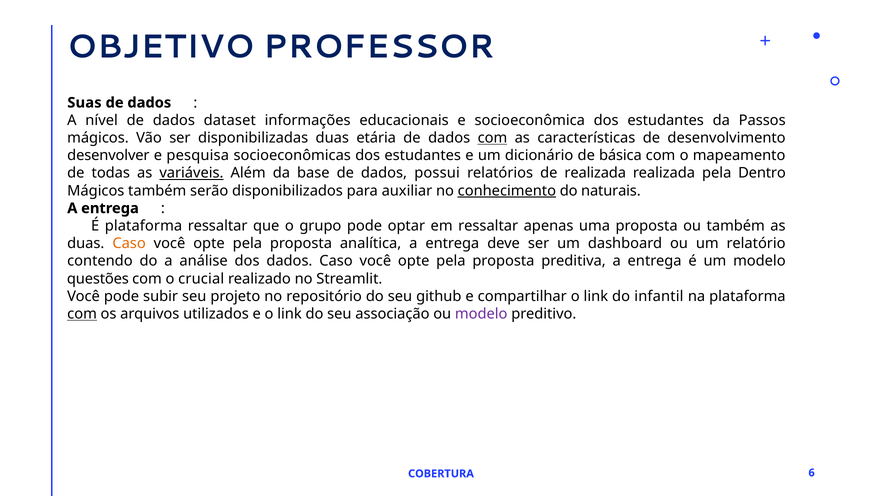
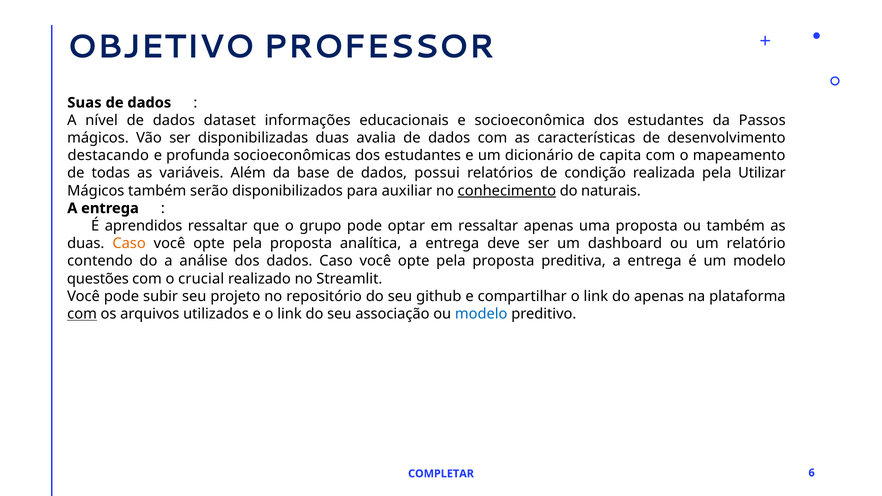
etária: etária -> avalia
com at (492, 138) underline: present -> none
desenvolver: desenvolver -> destacando
pesquisa: pesquisa -> profunda
básica: básica -> capita
variáveis underline: present -> none
de realizada: realizada -> condição
Dentro: Dentro -> Utilizar
É plataforma: plataforma -> aprendidos
do infantil: infantil -> apenas
modelo at (481, 314) colour: purple -> blue
COBERTURA: COBERTURA -> COMPLETAR
